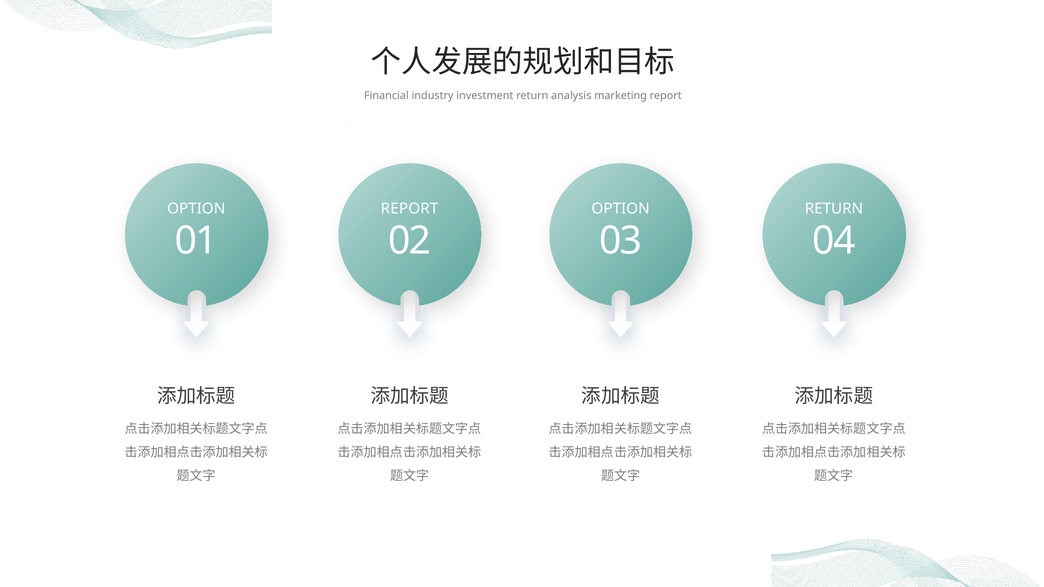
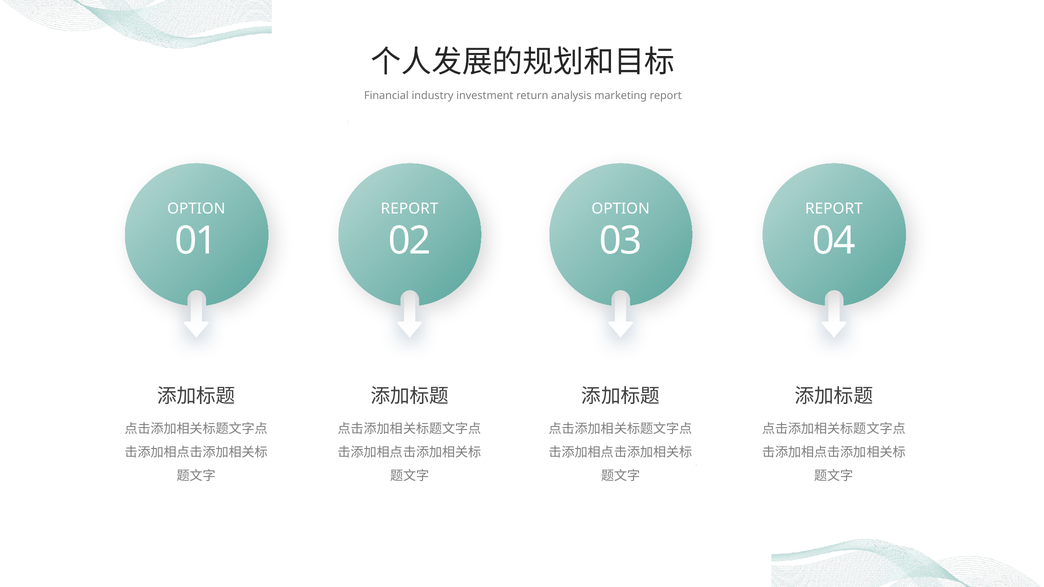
RETURN at (834, 209): RETURN -> REPORT
